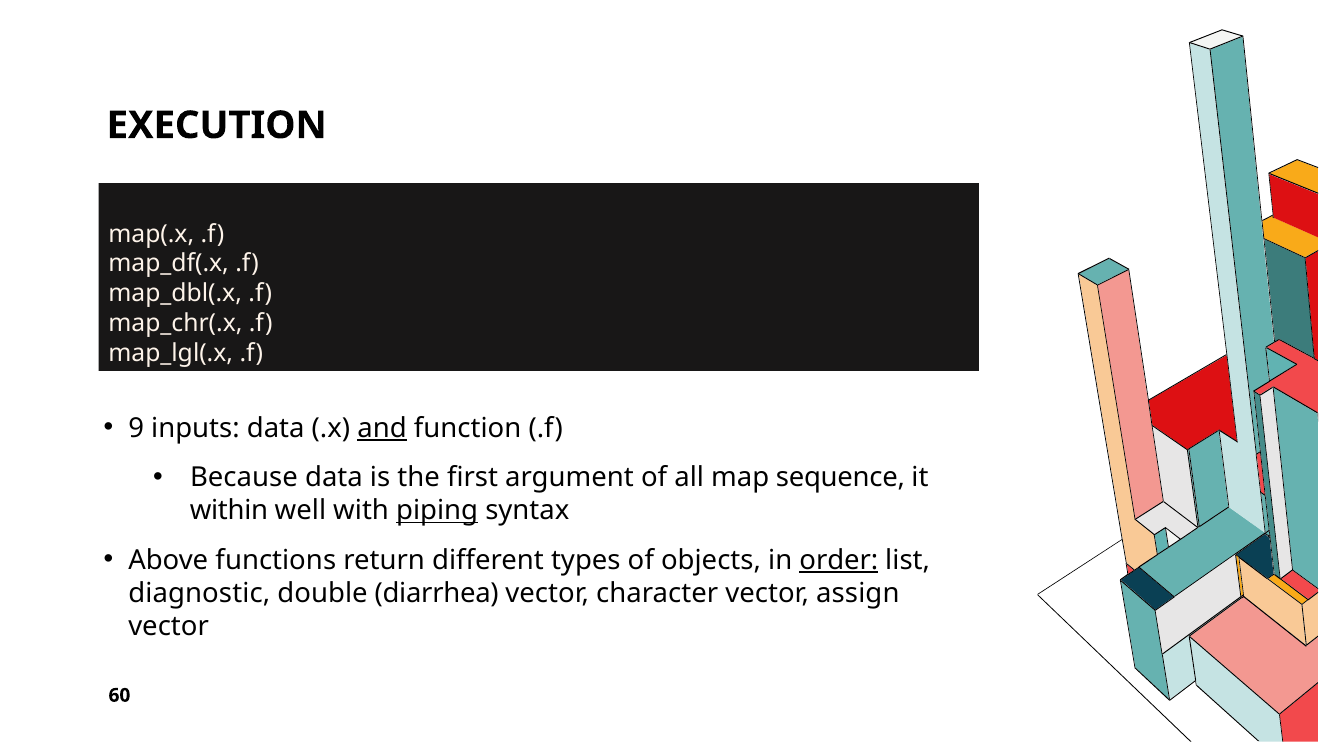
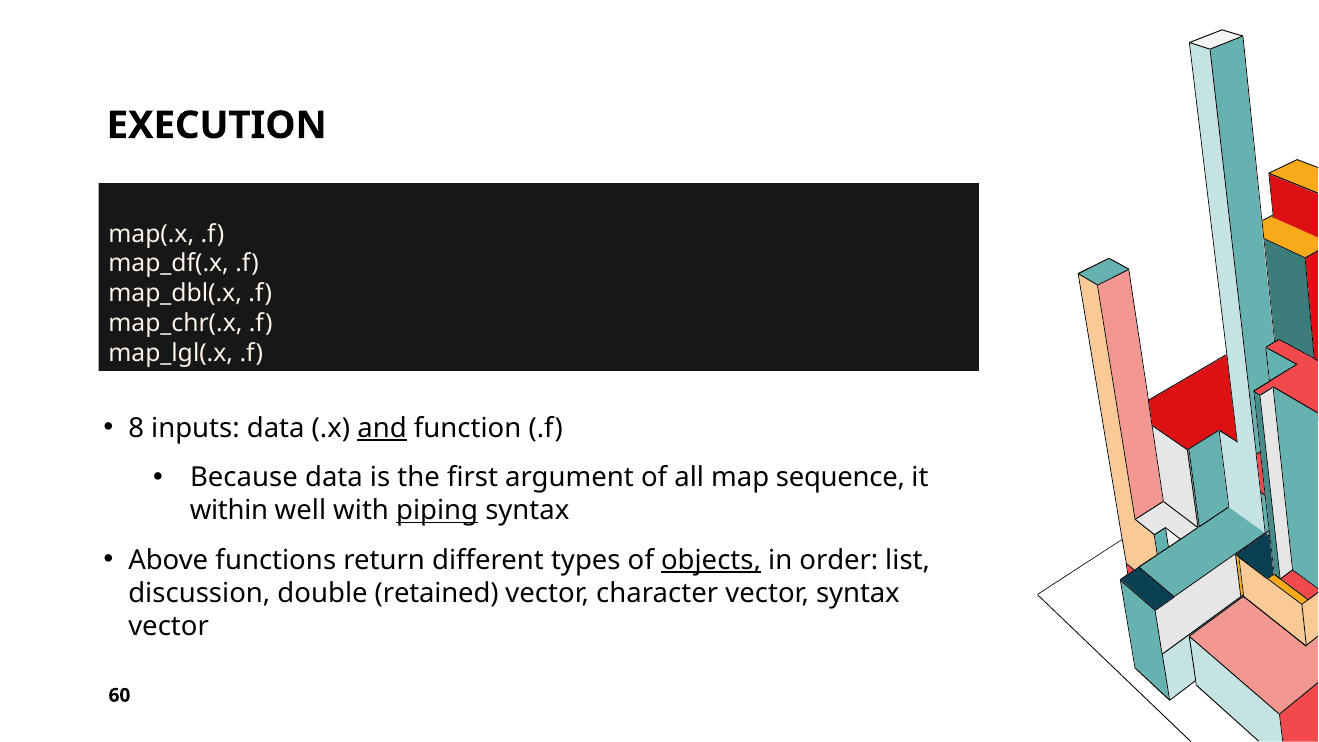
9: 9 -> 8
objects underline: none -> present
order underline: present -> none
diagnostic: diagnostic -> discussion
diarrhea: diarrhea -> retained
vector assign: assign -> syntax
